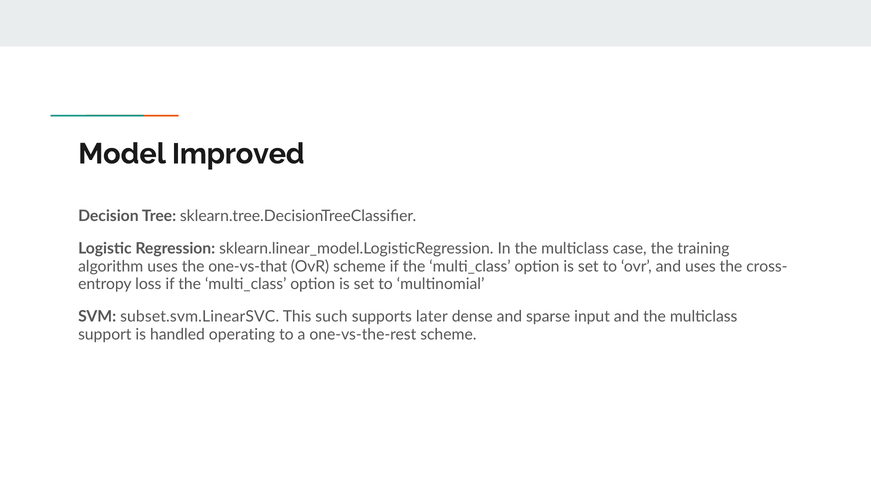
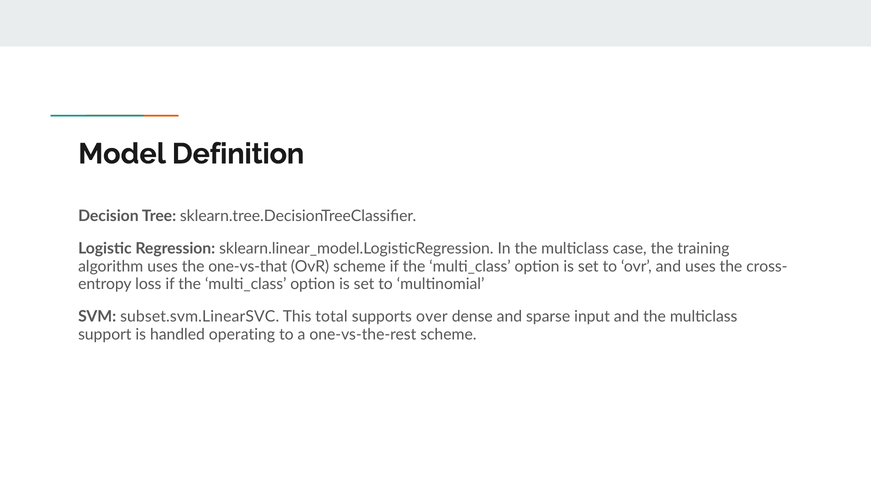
Improved: Improved -> Definition
such: such -> total
later: later -> over
